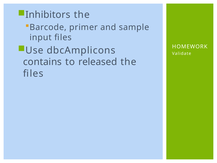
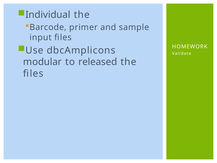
Inhibitors: Inhibitors -> Individual
contains: contains -> modular
